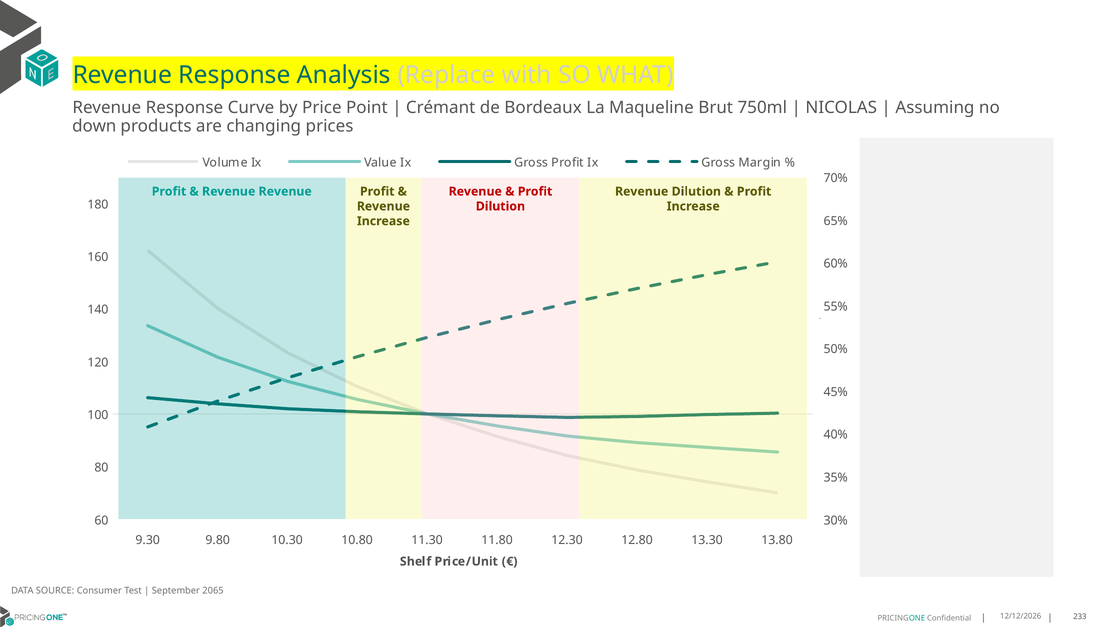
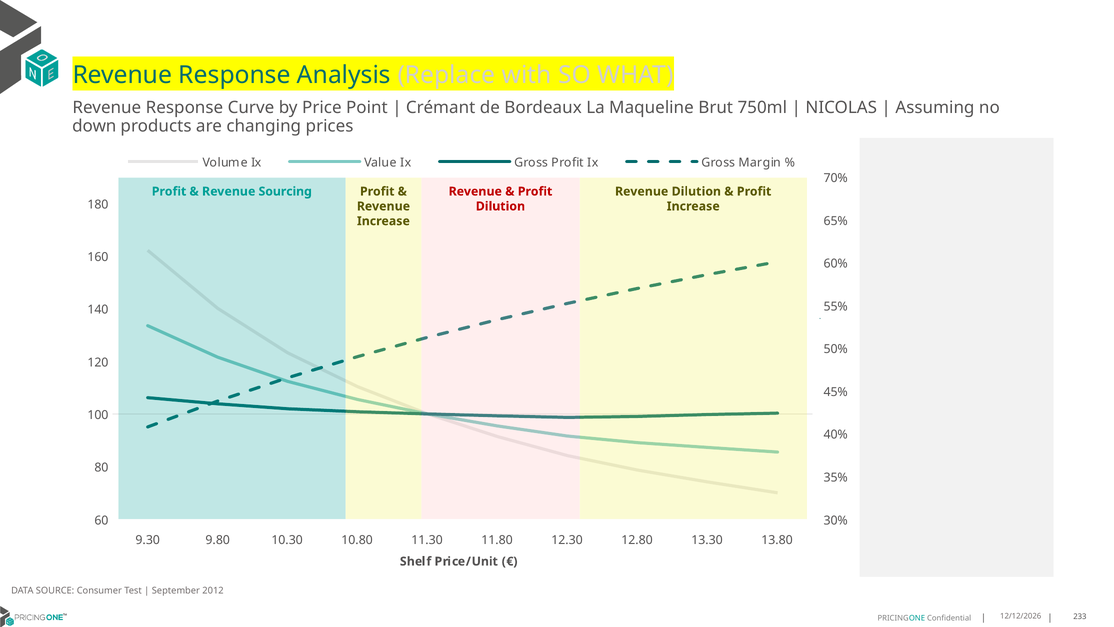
Revenue Revenue: Revenue -> Sourcing
2065: 2065 -> 2012
